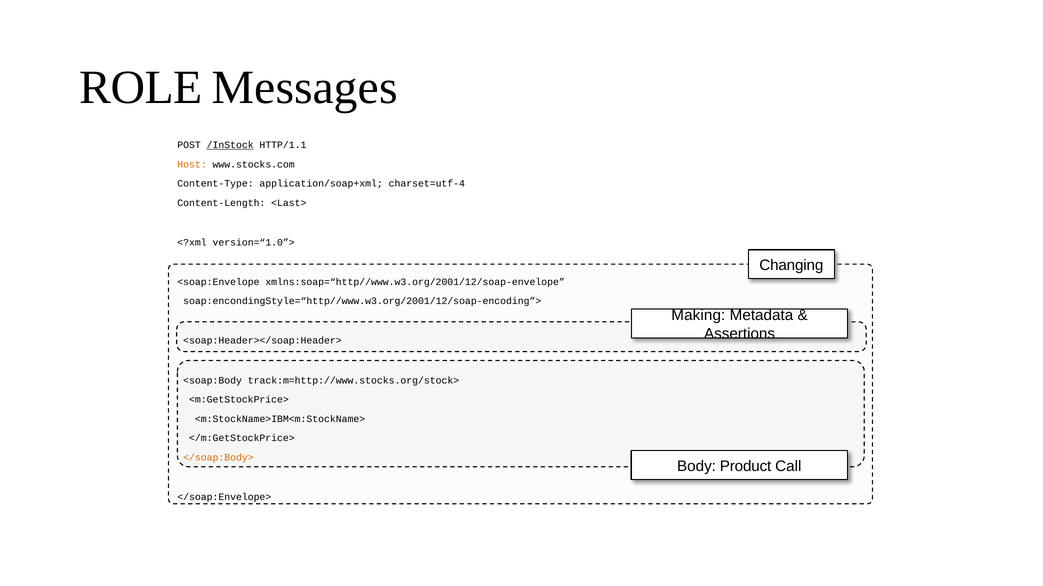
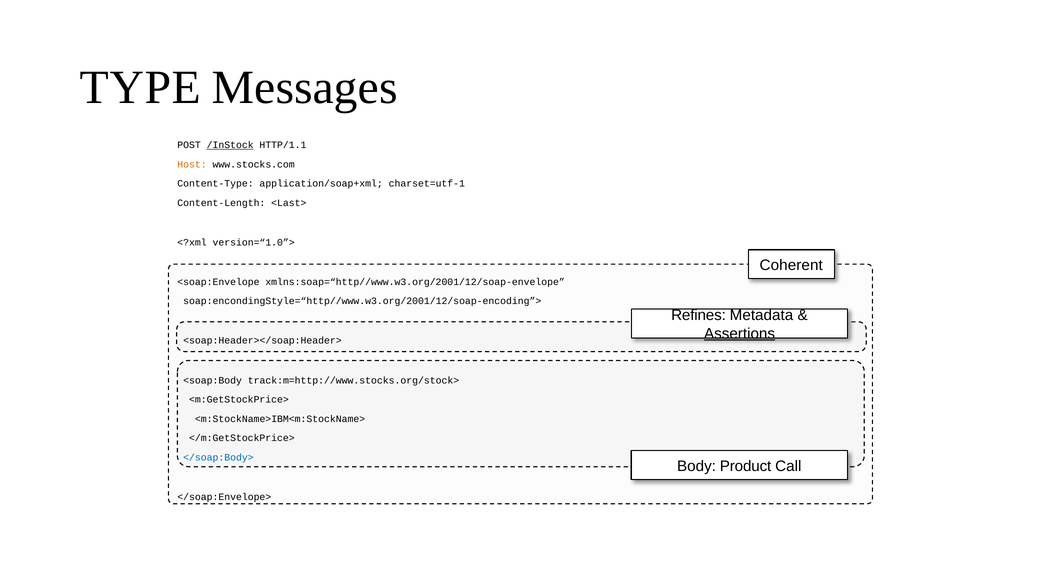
ROLE: ROLE -> TYPE
charset=utf-4: charset=utf-4 -> charset=utf-1
Changing: Changing -> Coherent
Making: Making -> Refines
Assertions underline: none -> present
</soap:Body> colour: orange -> blue
